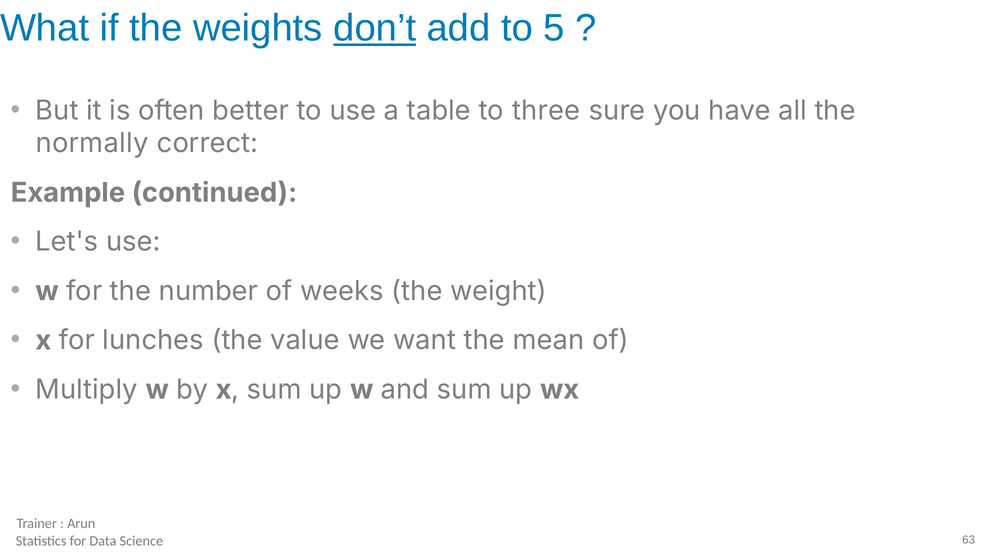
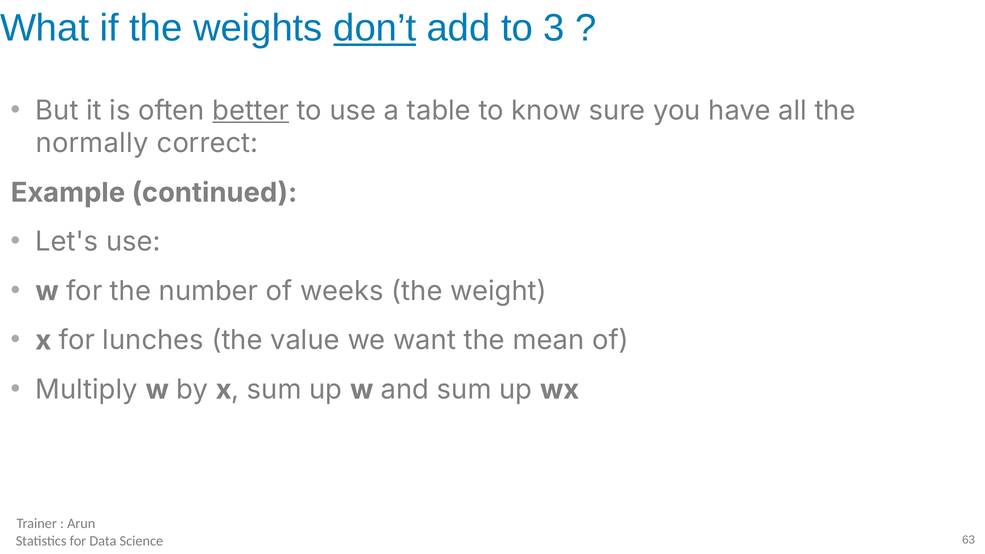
5: 5 -> 3
better underline: none -> present
three: three -> know
